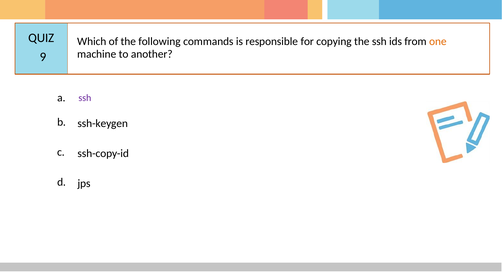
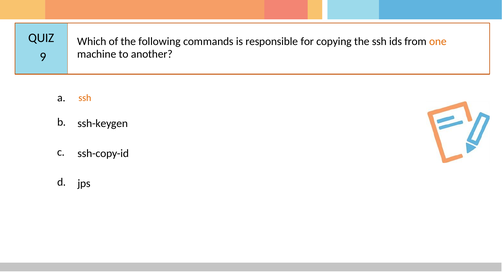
ssh at (85, 98) colour: purple -> orange
